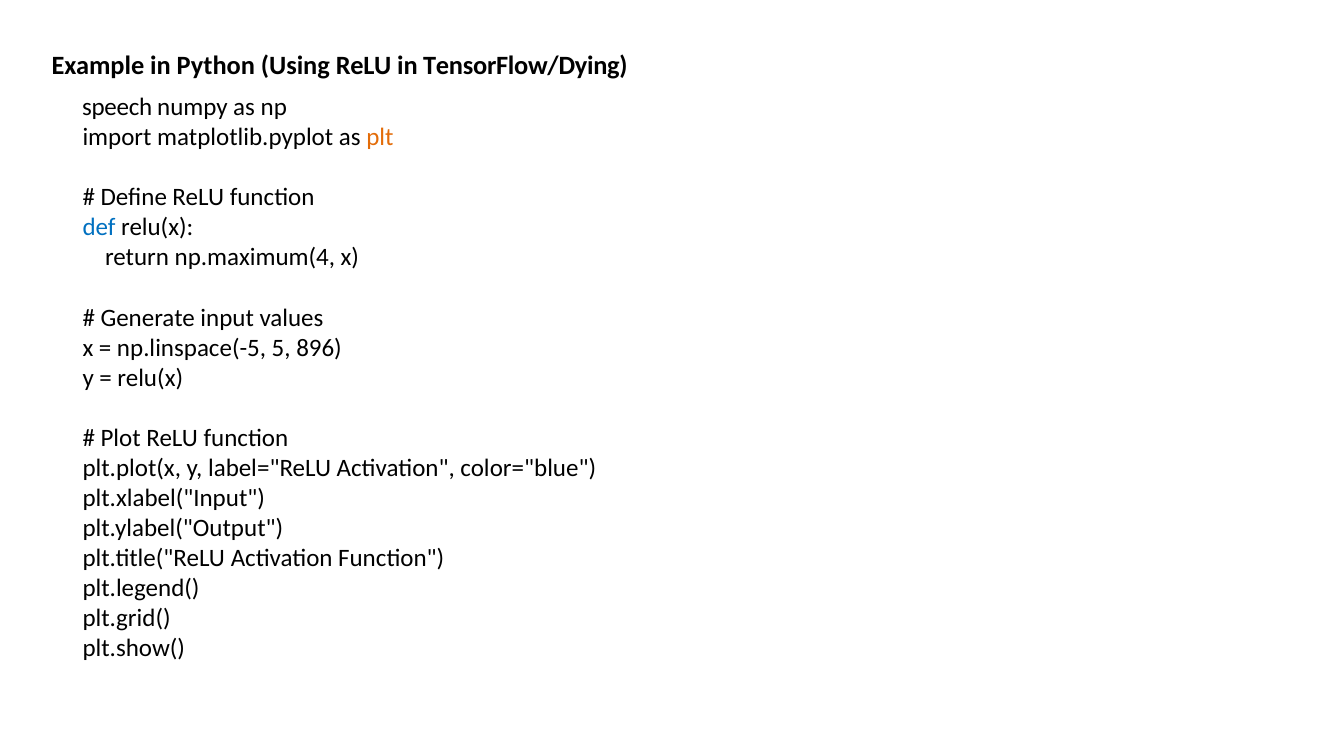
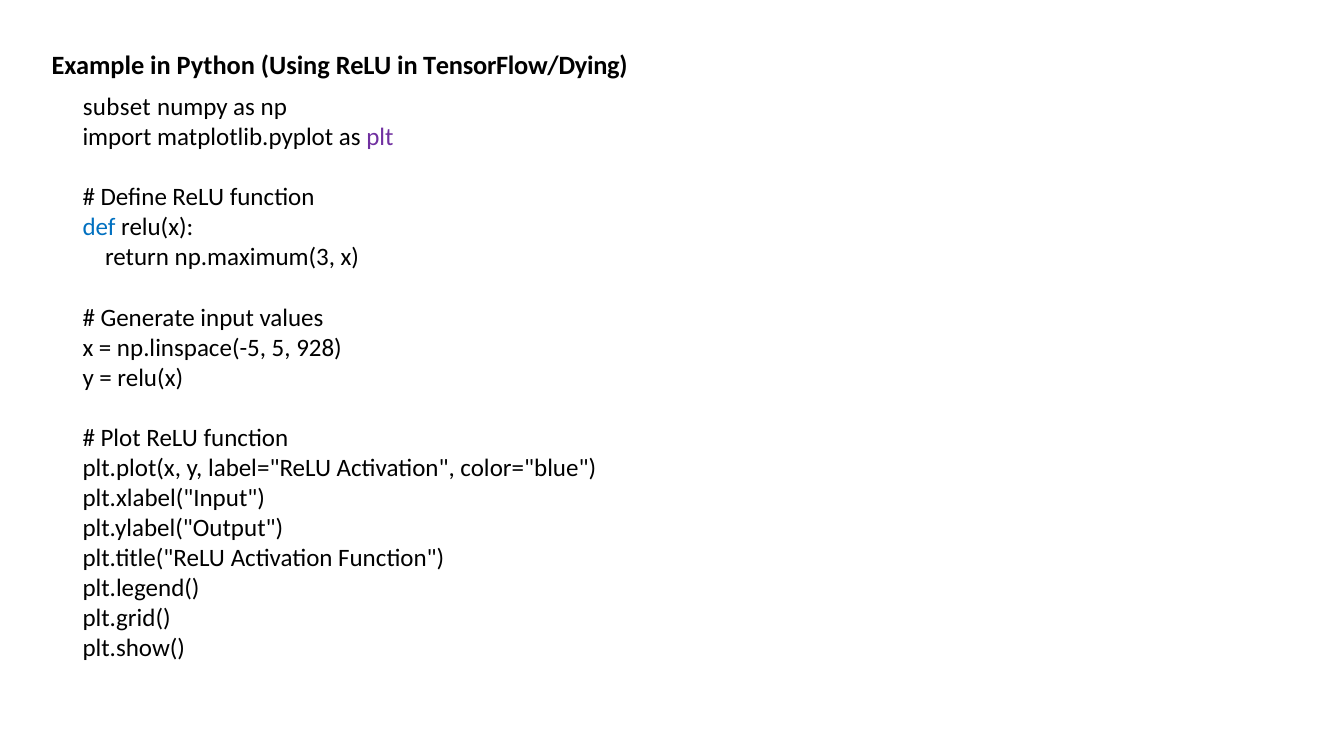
speech: speech -> subset
plt colour: orange -> purple
np.maximum(4: np.maximum(4 -> np.maximum(3
896: 896 -> 928
